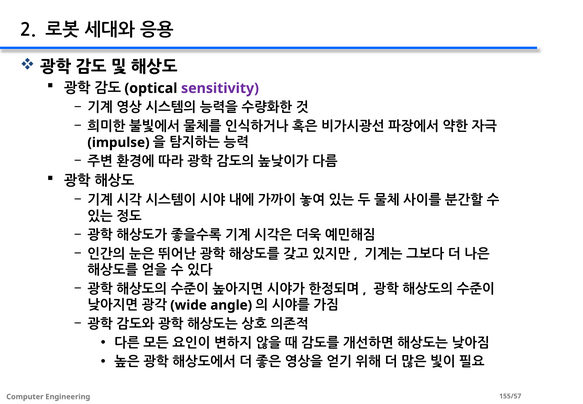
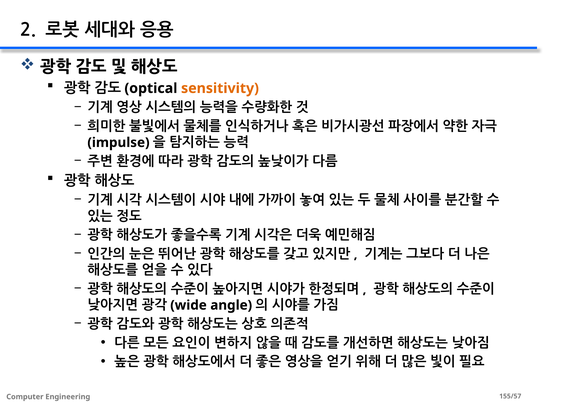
sensitivity colour: purple -> orange
